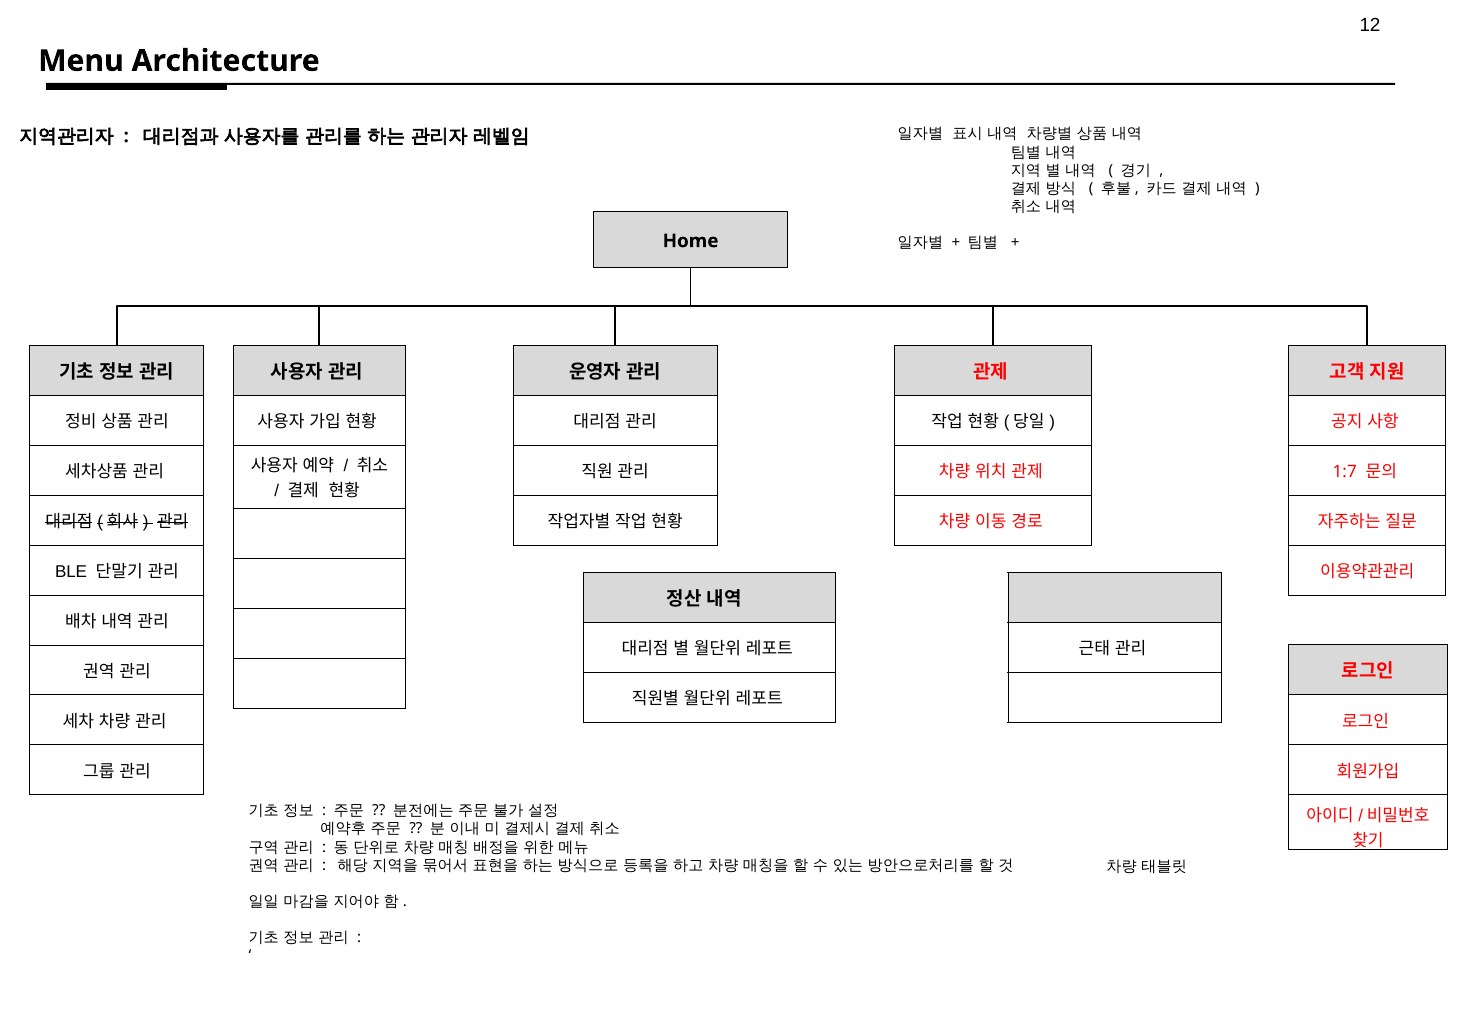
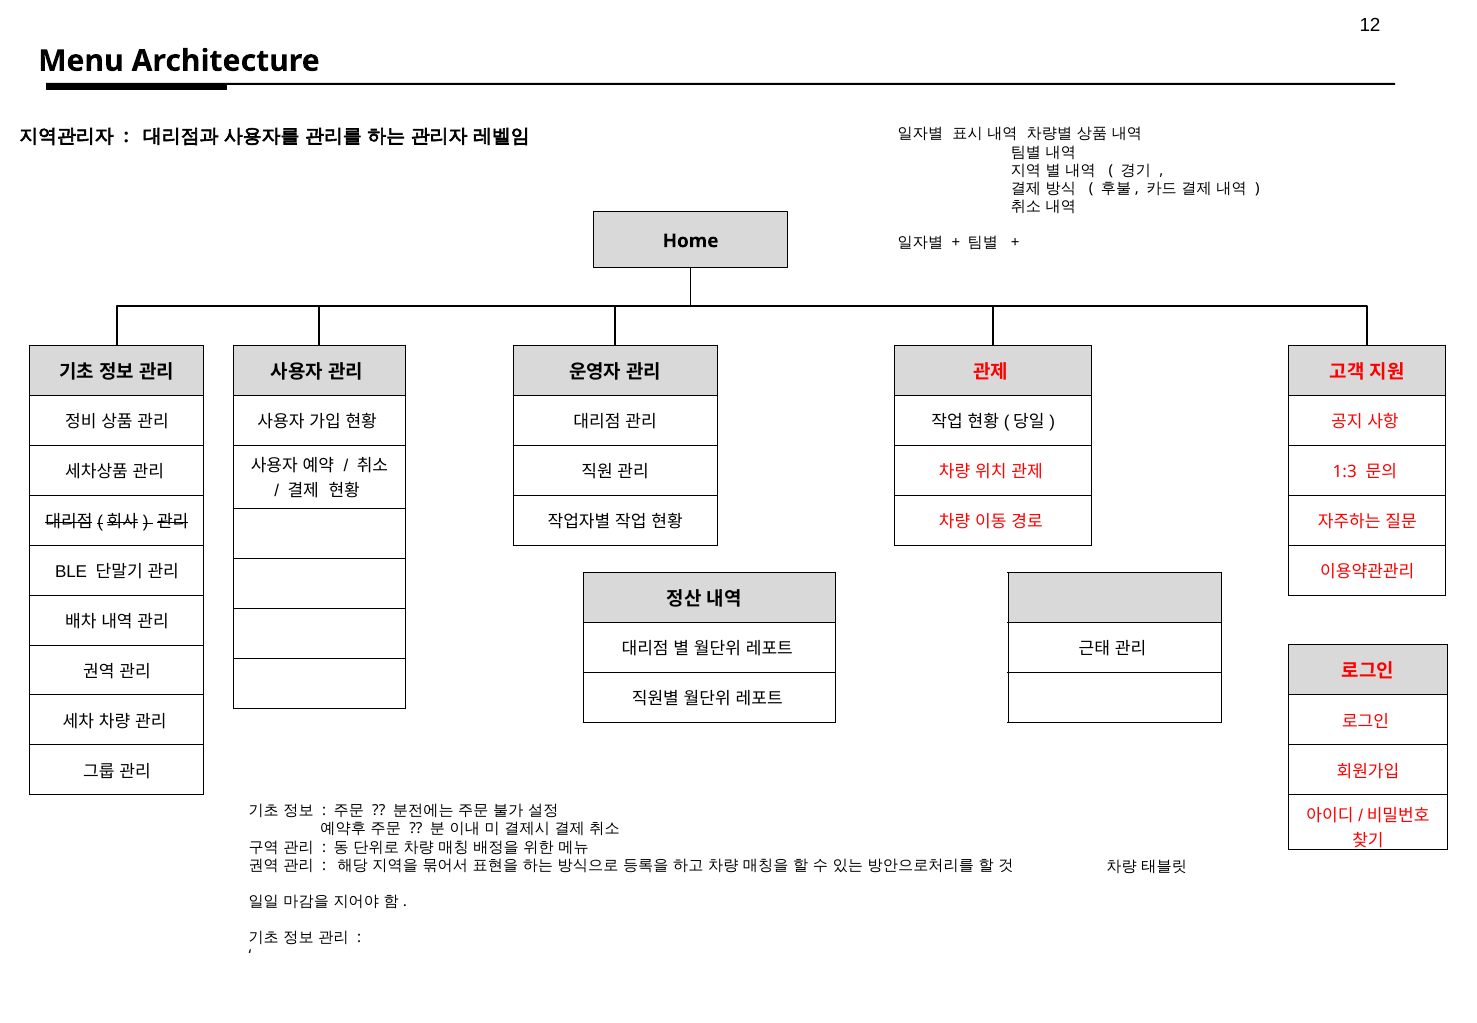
1:7: 1:7 -> 1:3
